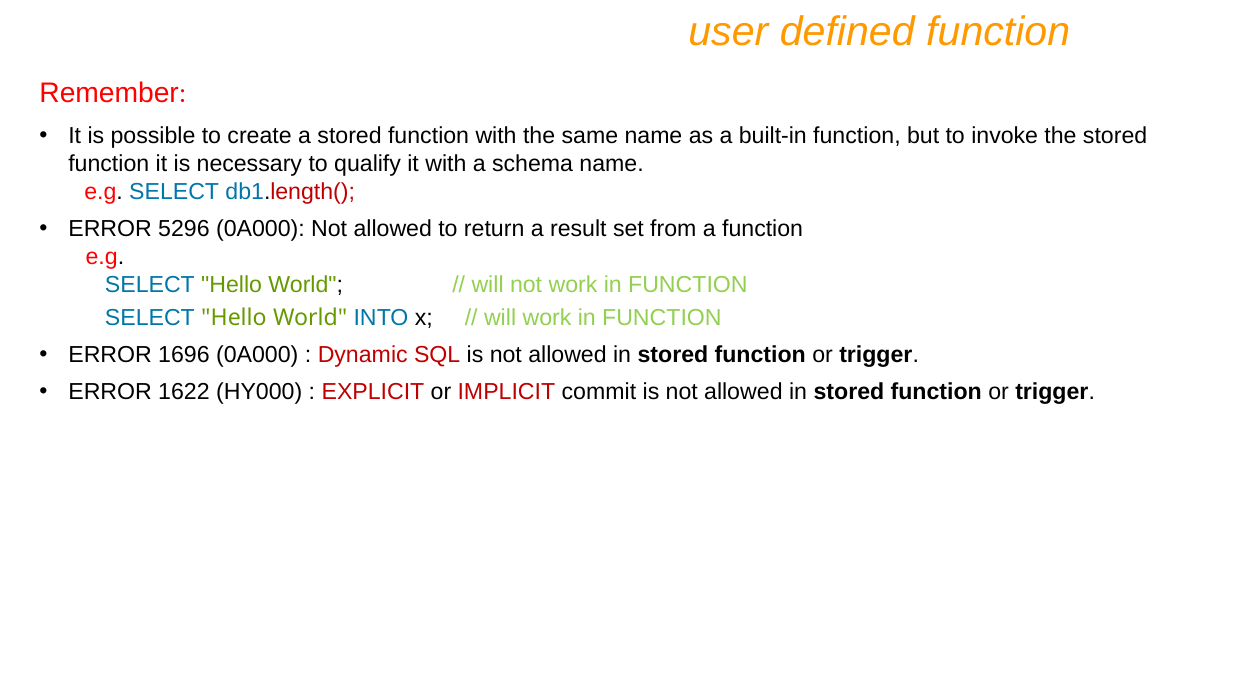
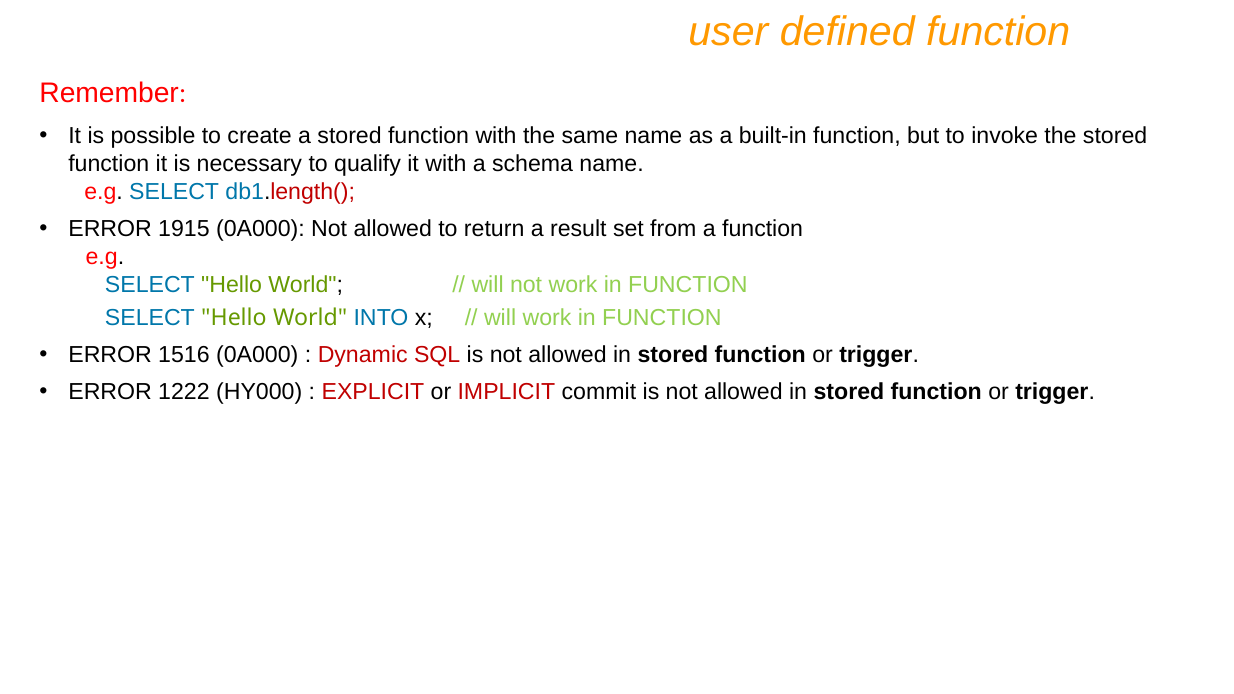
5296: 5296 -> 1915
1696: 1696 -> 1516
1622: 1622 -> 1222
